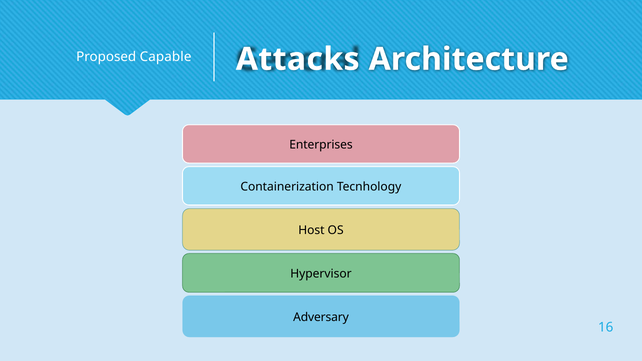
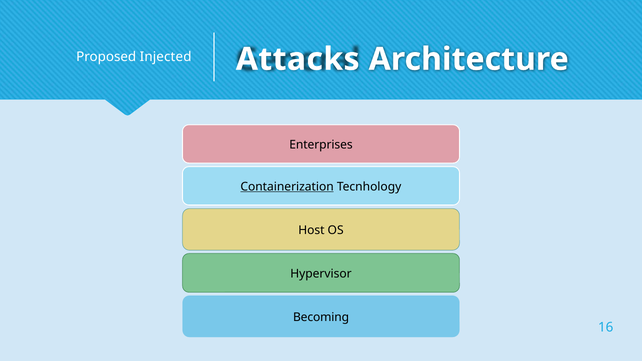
Capable: Capable -> Injected
Containerization underline: none -> present
Adversary: Adversary -> Becoming
